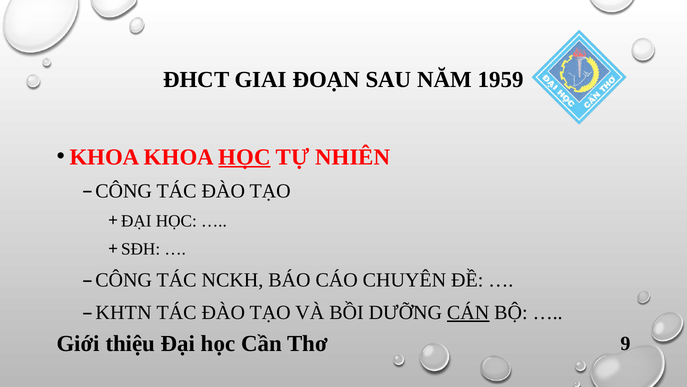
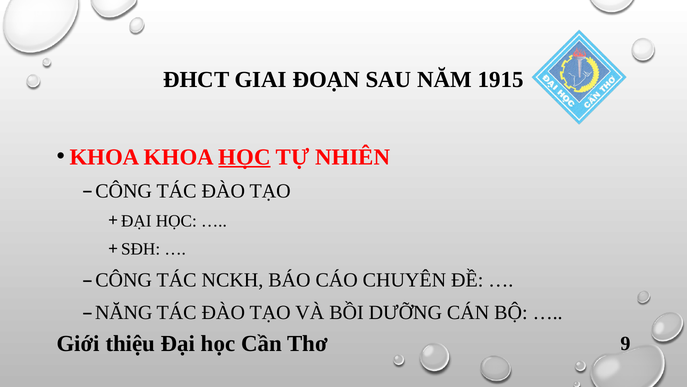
1959: 1959 -> 1915
KHTN: KHTN -> NĂNG
CÁN underline: present -> none
